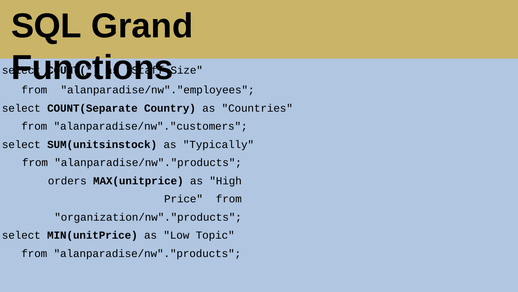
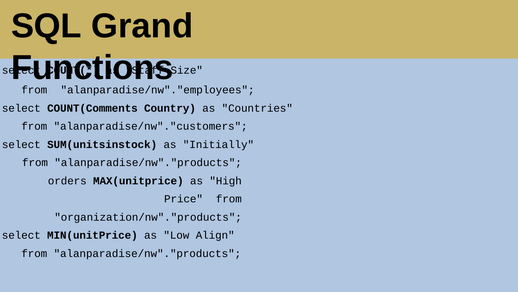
COUNT(Separate: COUNT(Separate -> COUNT(Comments
Typically: Typically -> Initially
Topic: Topic -> Align
